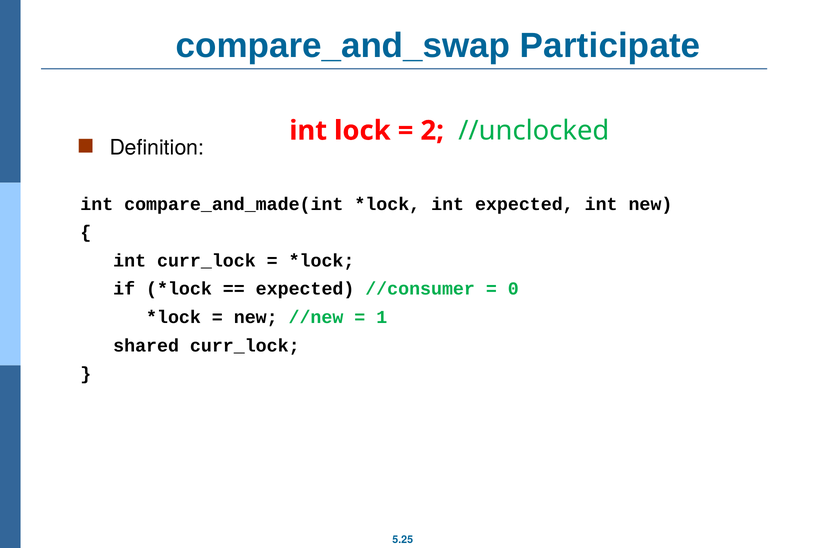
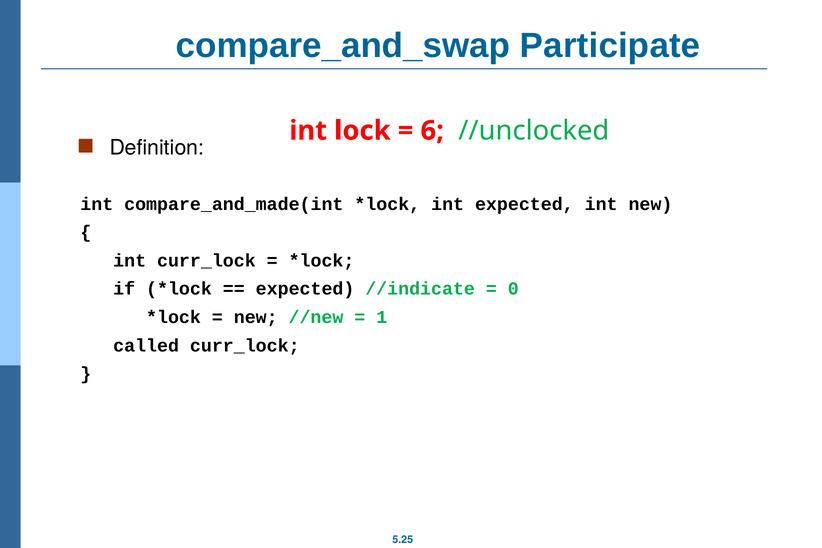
2: 2 -> 6
//consumer: //consumer -> //indicate
shared: shared -> called
